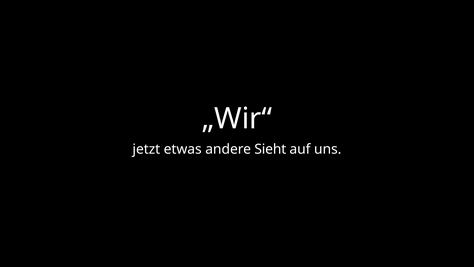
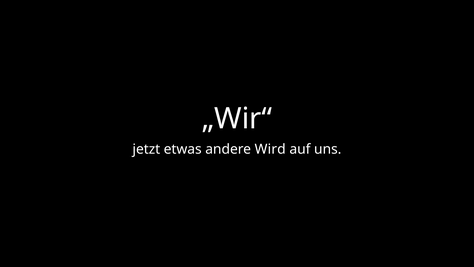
Sieht: Sieht -> Wird
